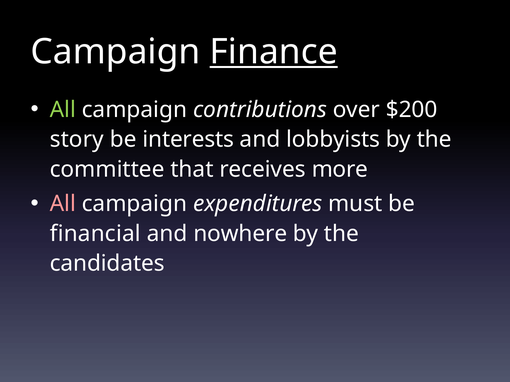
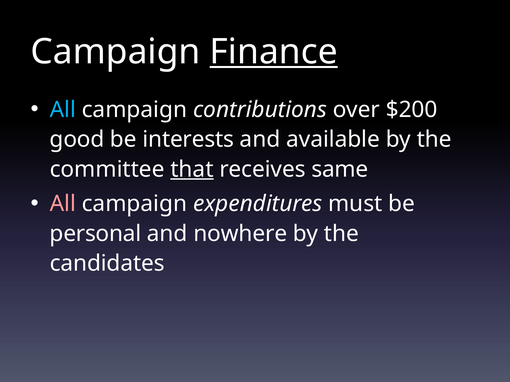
All at (63, 110) colour: light green -> light blue
story: story -> good
lobbyists: lobbyists -> available
that underline: none -> present
more: more -> same
financial: financial -> personal
